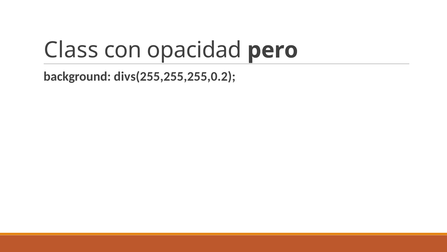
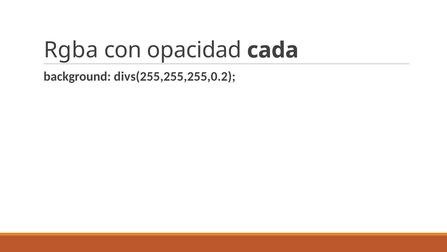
Class: Class -> Rgba
pero: pero -> cada
